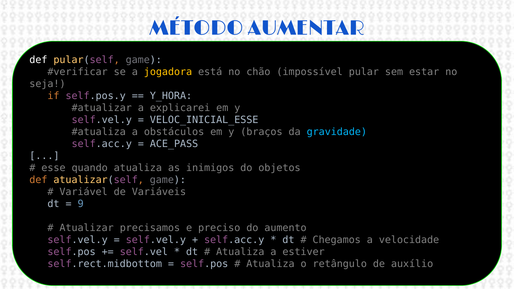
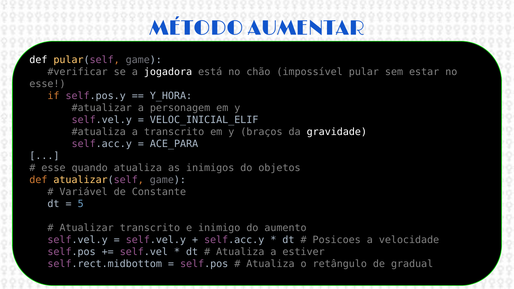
jogadora colour: yellow -> white
seja at (47, 84): seja -> esse
explicarei: explicarei -> personagem
VELOC_INICIAL_ESSE: VELOC_INICIAL_ESSE -> VELOC_INICIAL_ELIF
a obstáculos: obstáculos -> transcrito
gravidade colour: light blue -> white
ACE_PASS: ACE_PASS -> ACE_PARA
Variáveis: Variáveis -> Constante
9: 9 -> 5
Atualizar precisamos: precisamos -> transcrito
preciso: preciso -> inimigo
Chegamos: Chegamos -> Posicoes
auxílio: auxílio -> gradual
